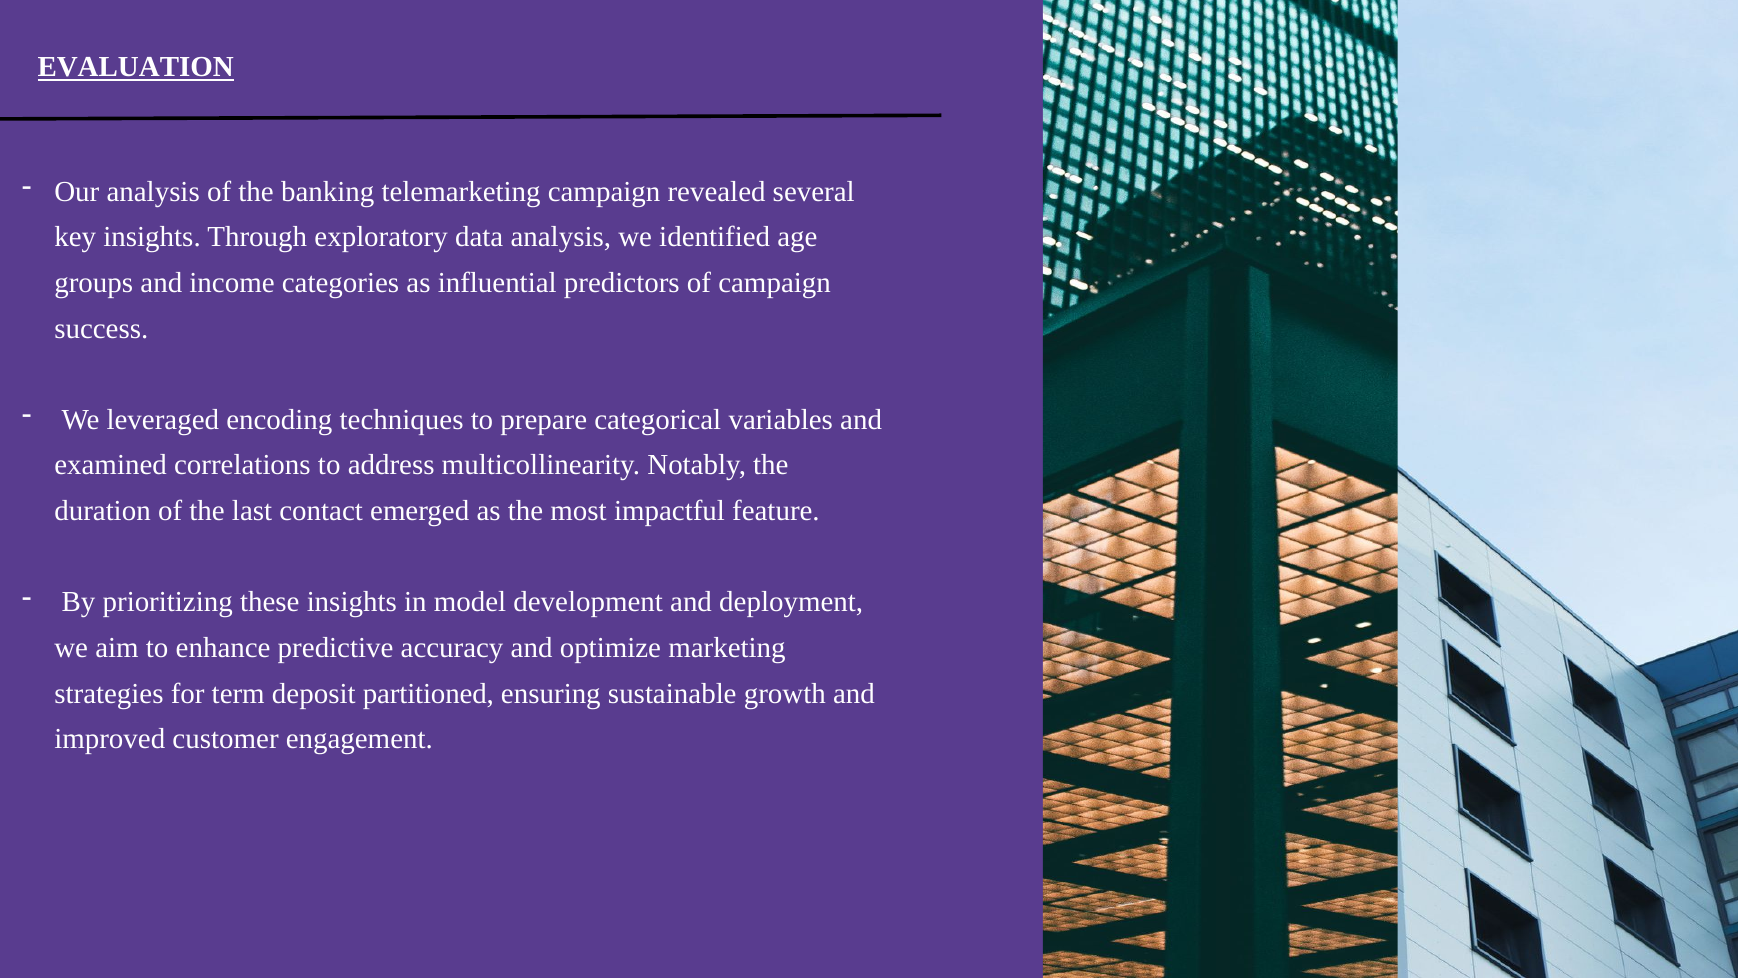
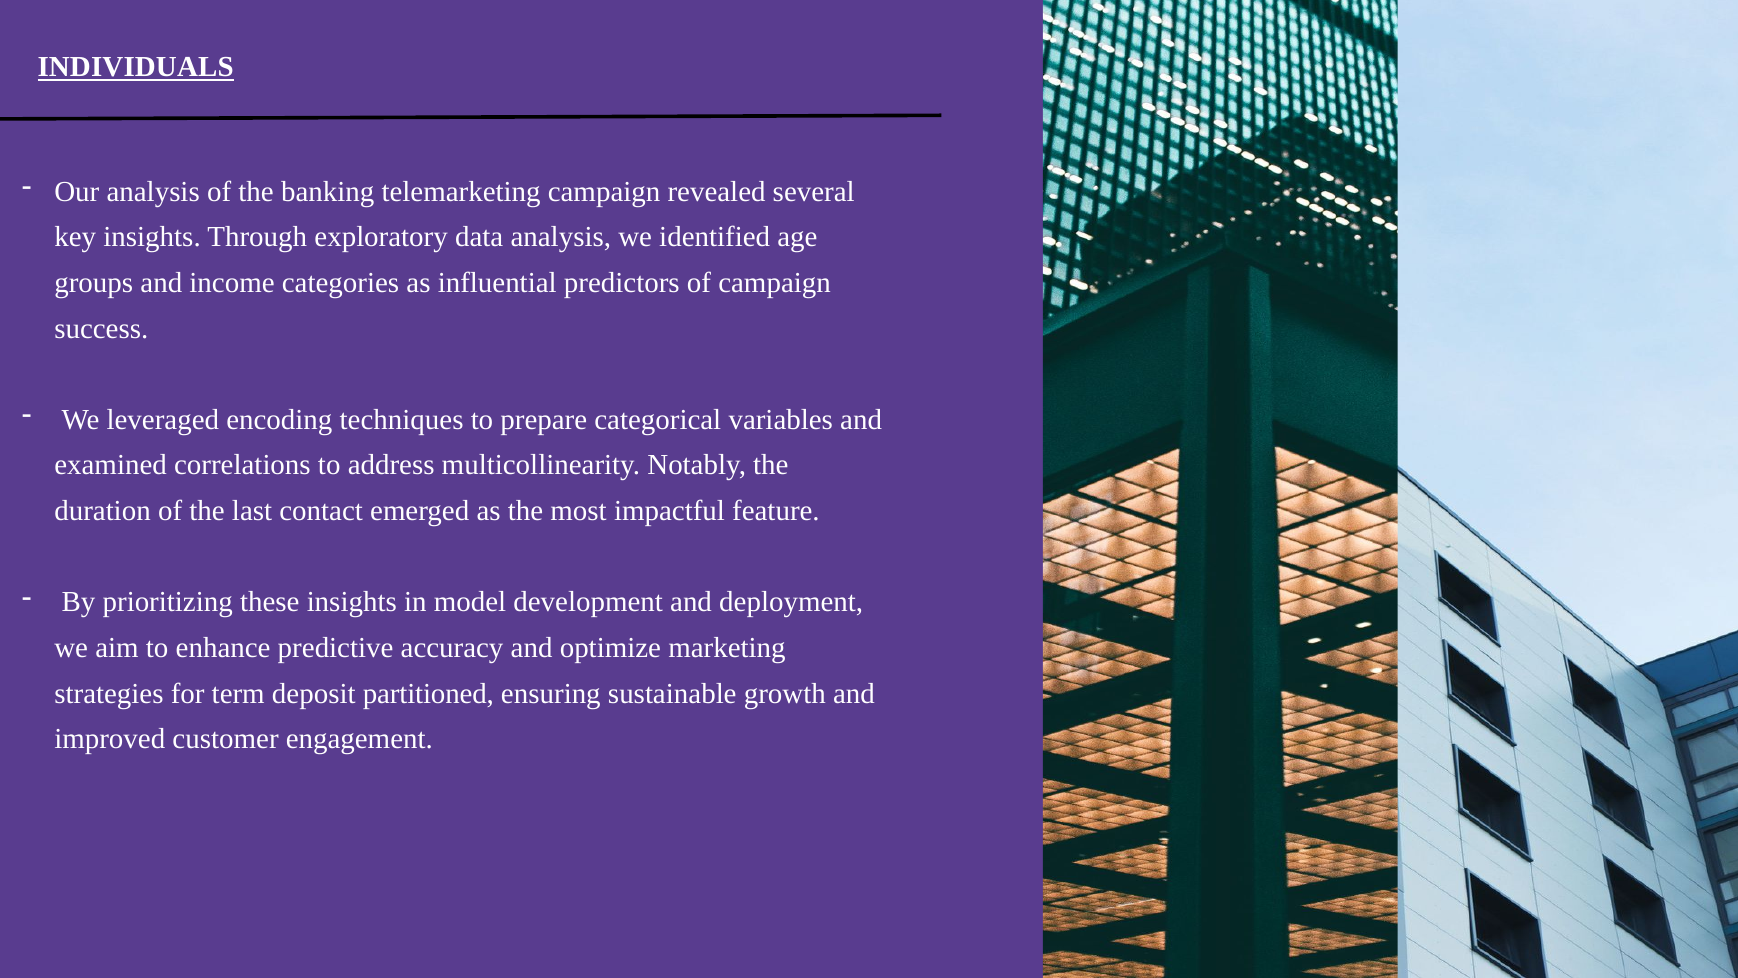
EVALUATION: EVALUATION -> INDIVIDUALS
